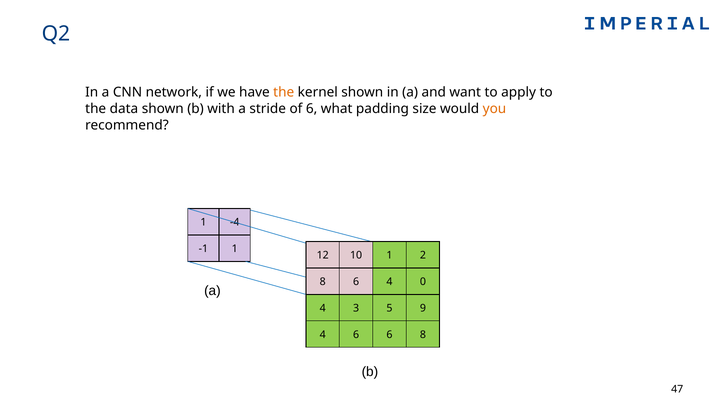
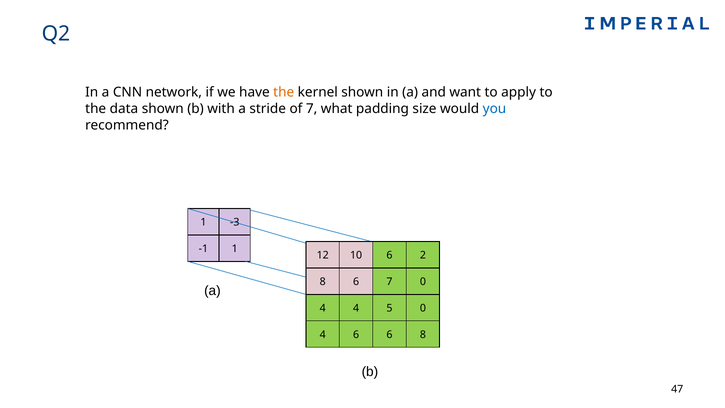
of 6: 6 -> 7
you colour: orange -> blue
-4: -4 -> -3
10 1: 1 -> 6
6 4: 4 -> 7
4 3: 3 -> 4
5 9: 9 -> 0
